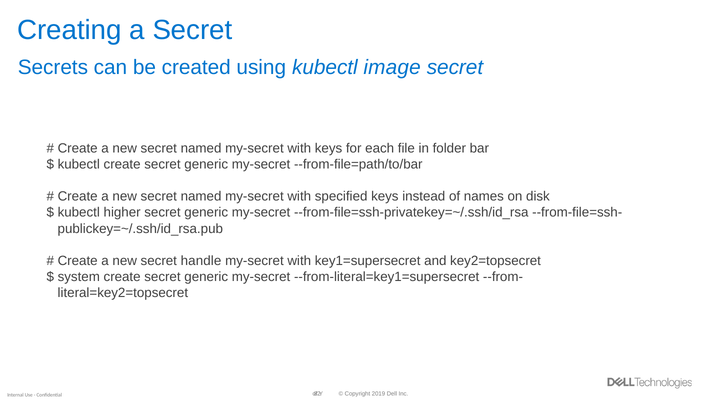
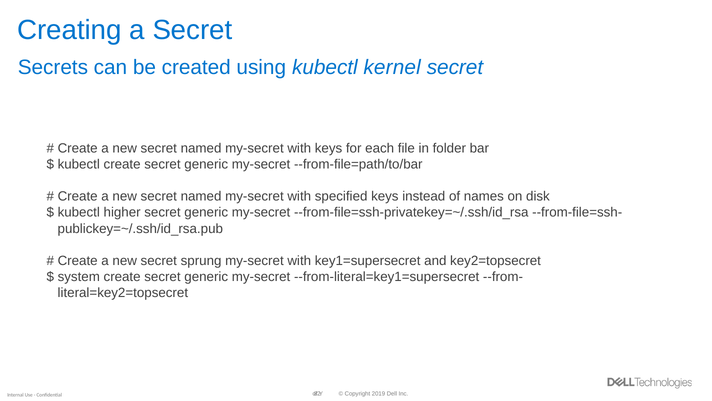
image: image -> kernel
handle: handle -> sprung
